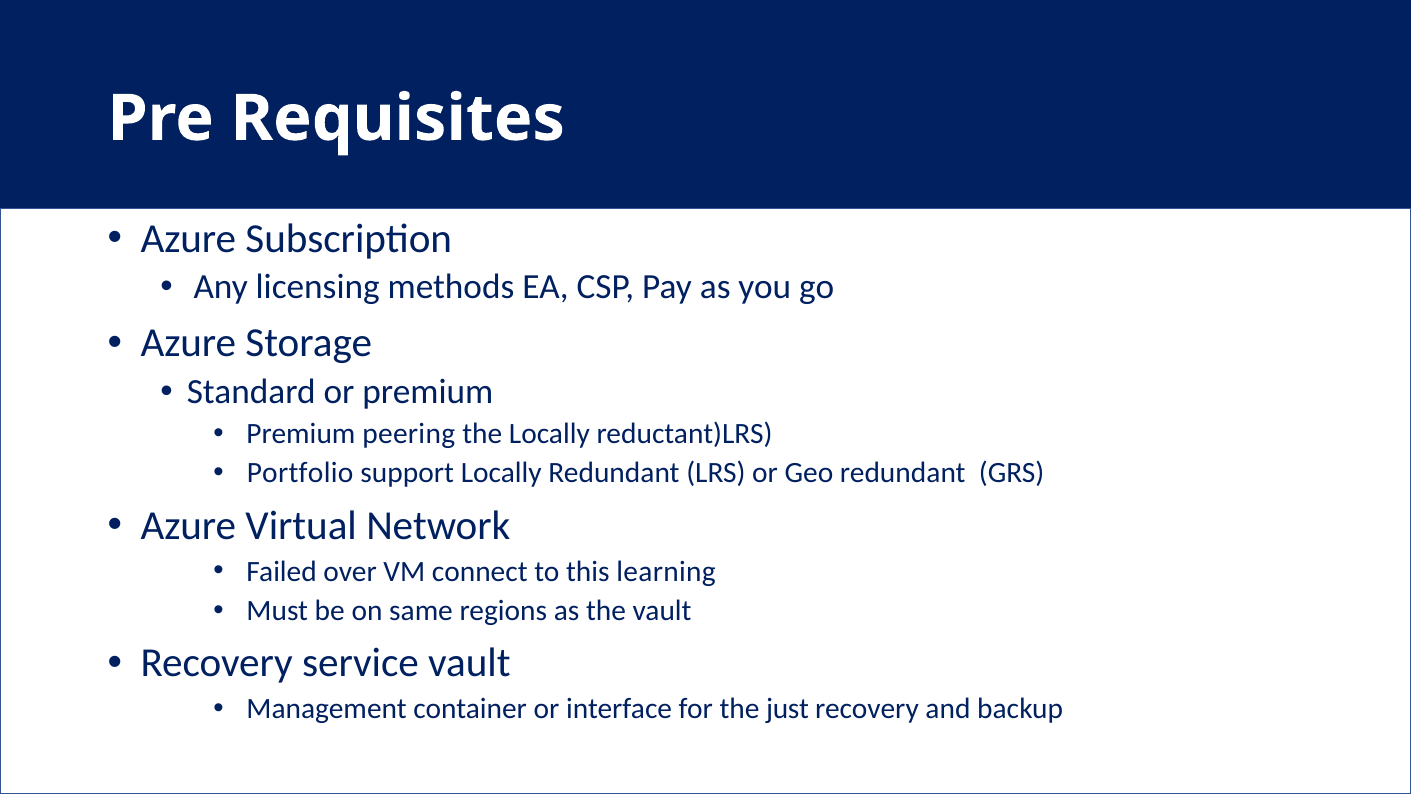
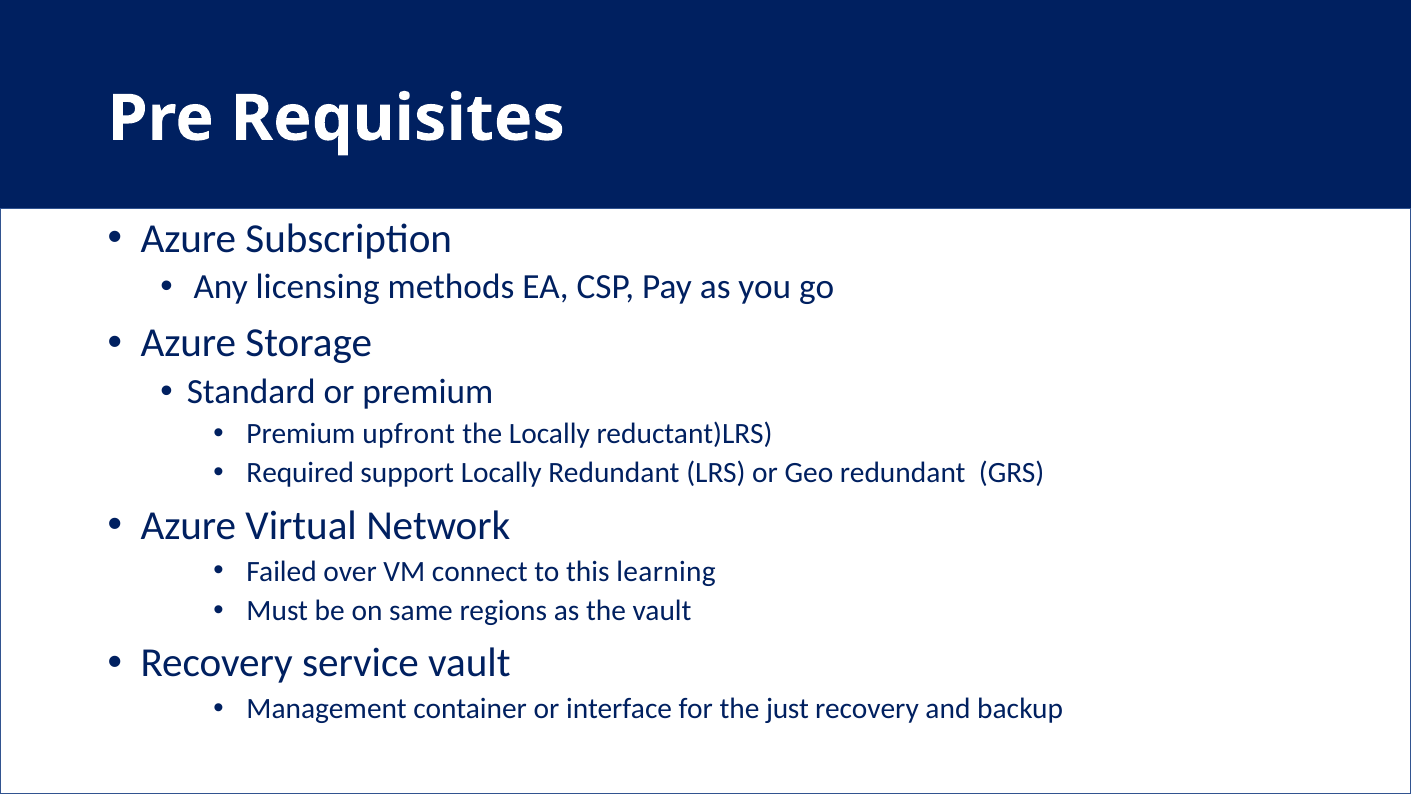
peering: peering -> upfront
Portfolio: Portfolio -> Required
